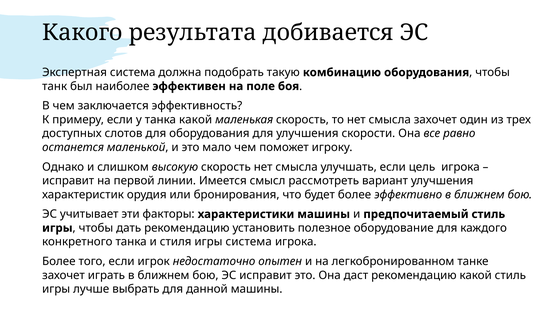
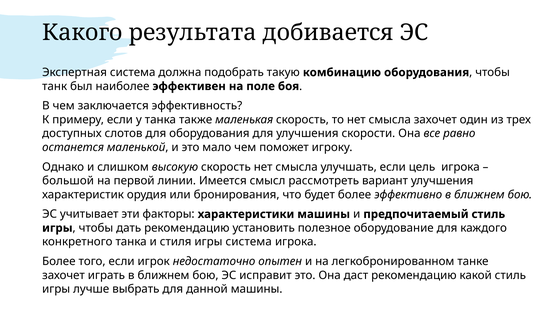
танка какой: какой -> также
исправит at (68, 181): исправит -> большой
